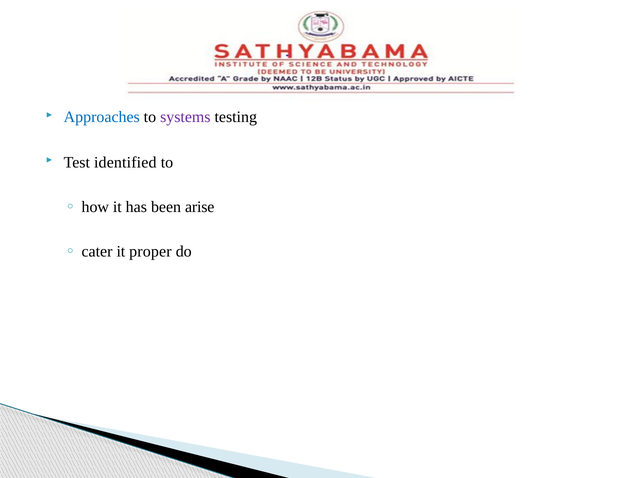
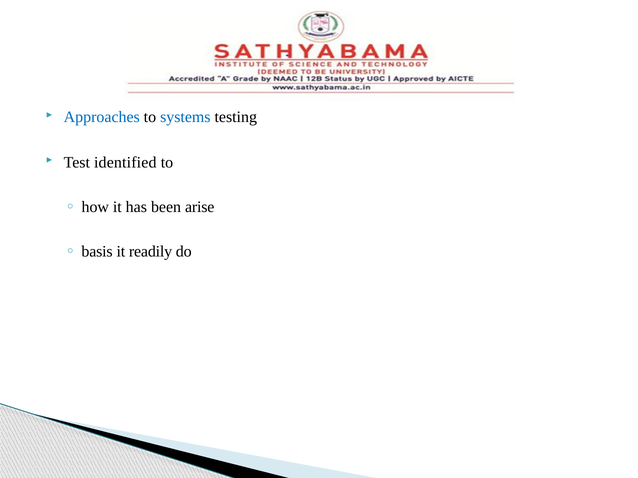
systems colour: purple -> blue
cater: cater -> basis
proper: proper -> readily
